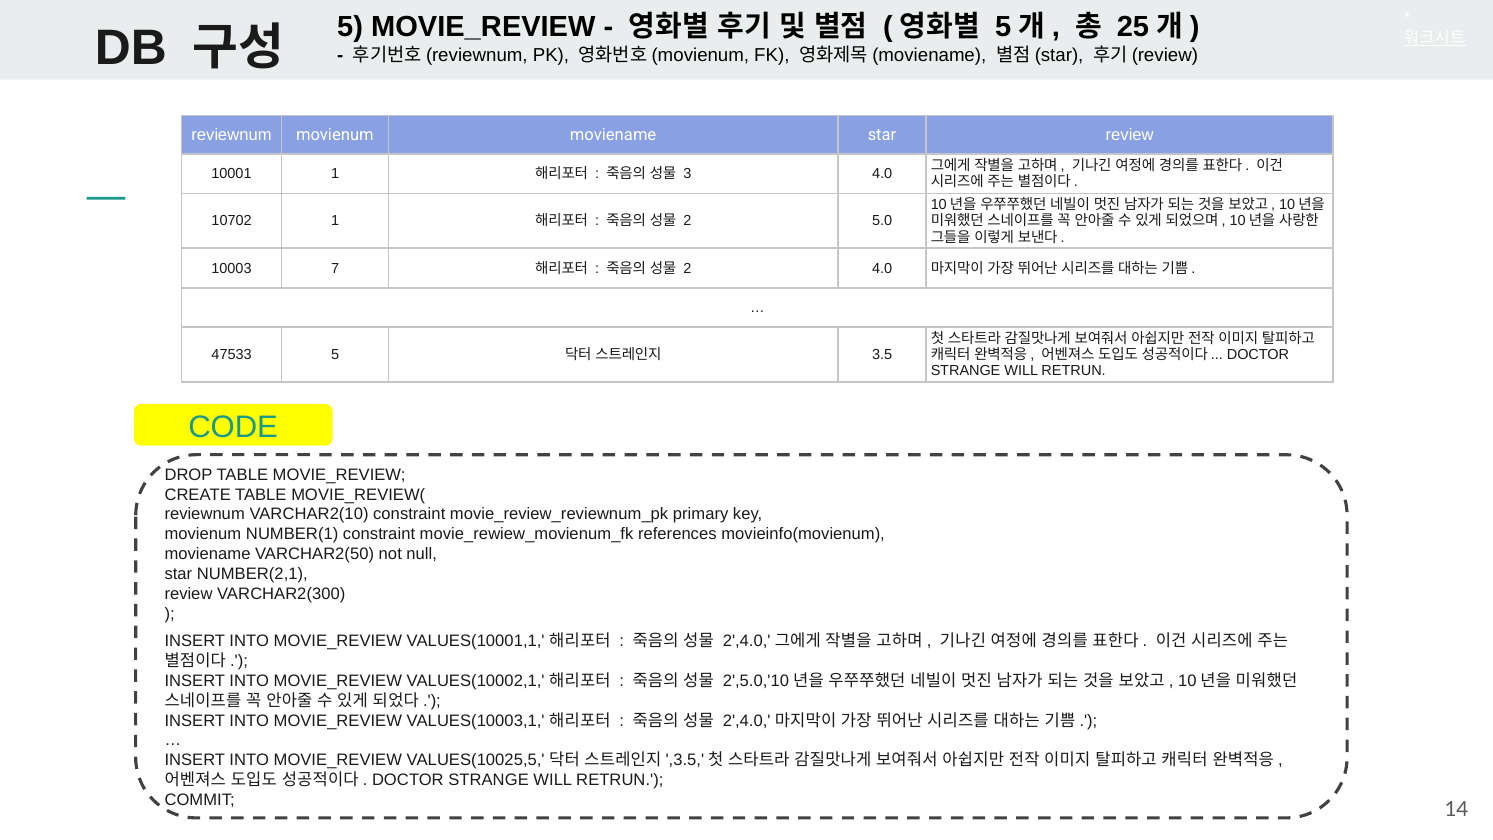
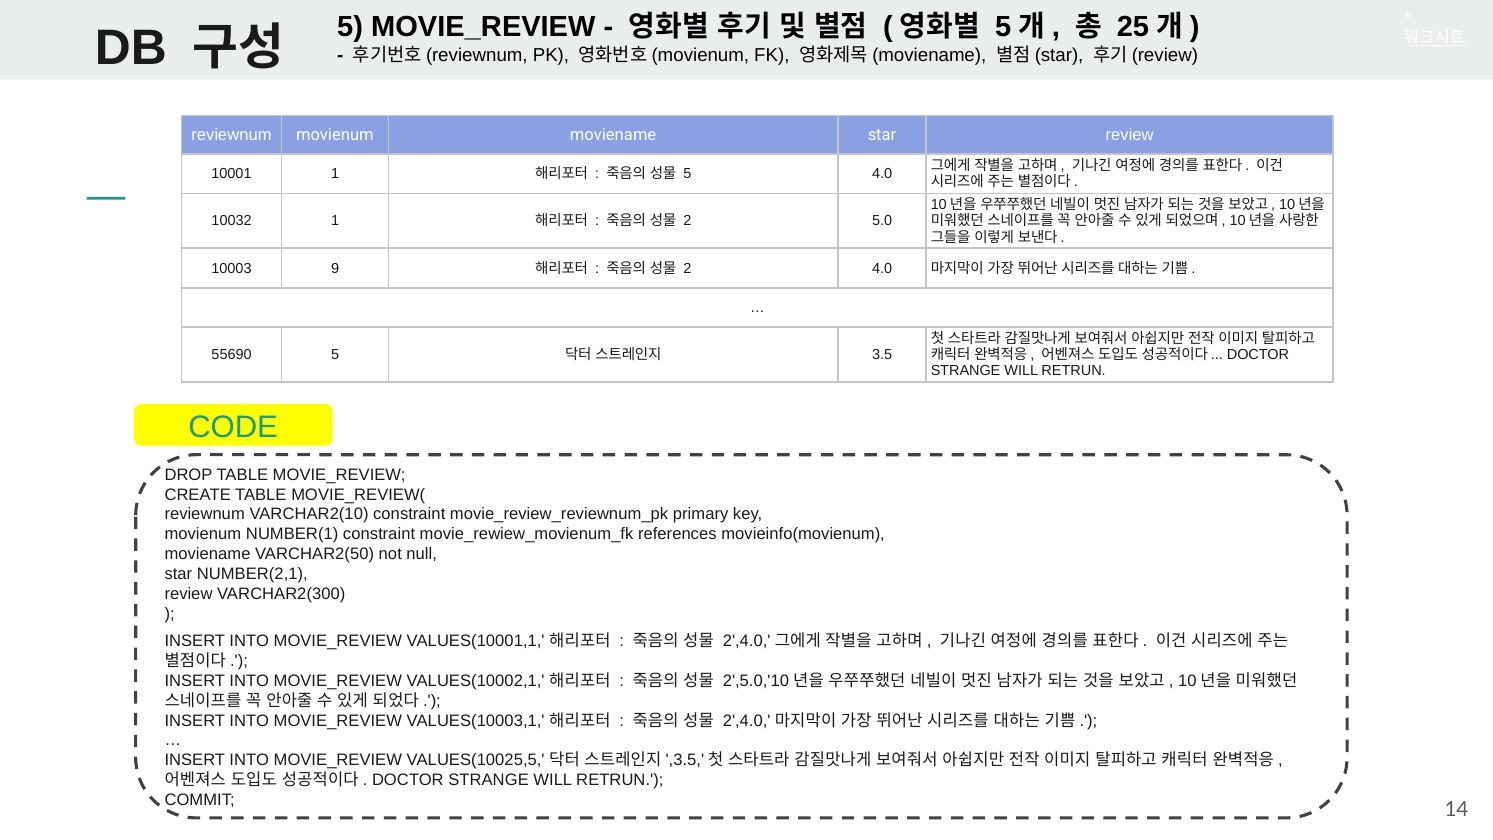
3 at (687, 174): 3 -> 5
10702: 10702 -> 10032
7: 7 -> 9
47533: 47533 -> 55690
